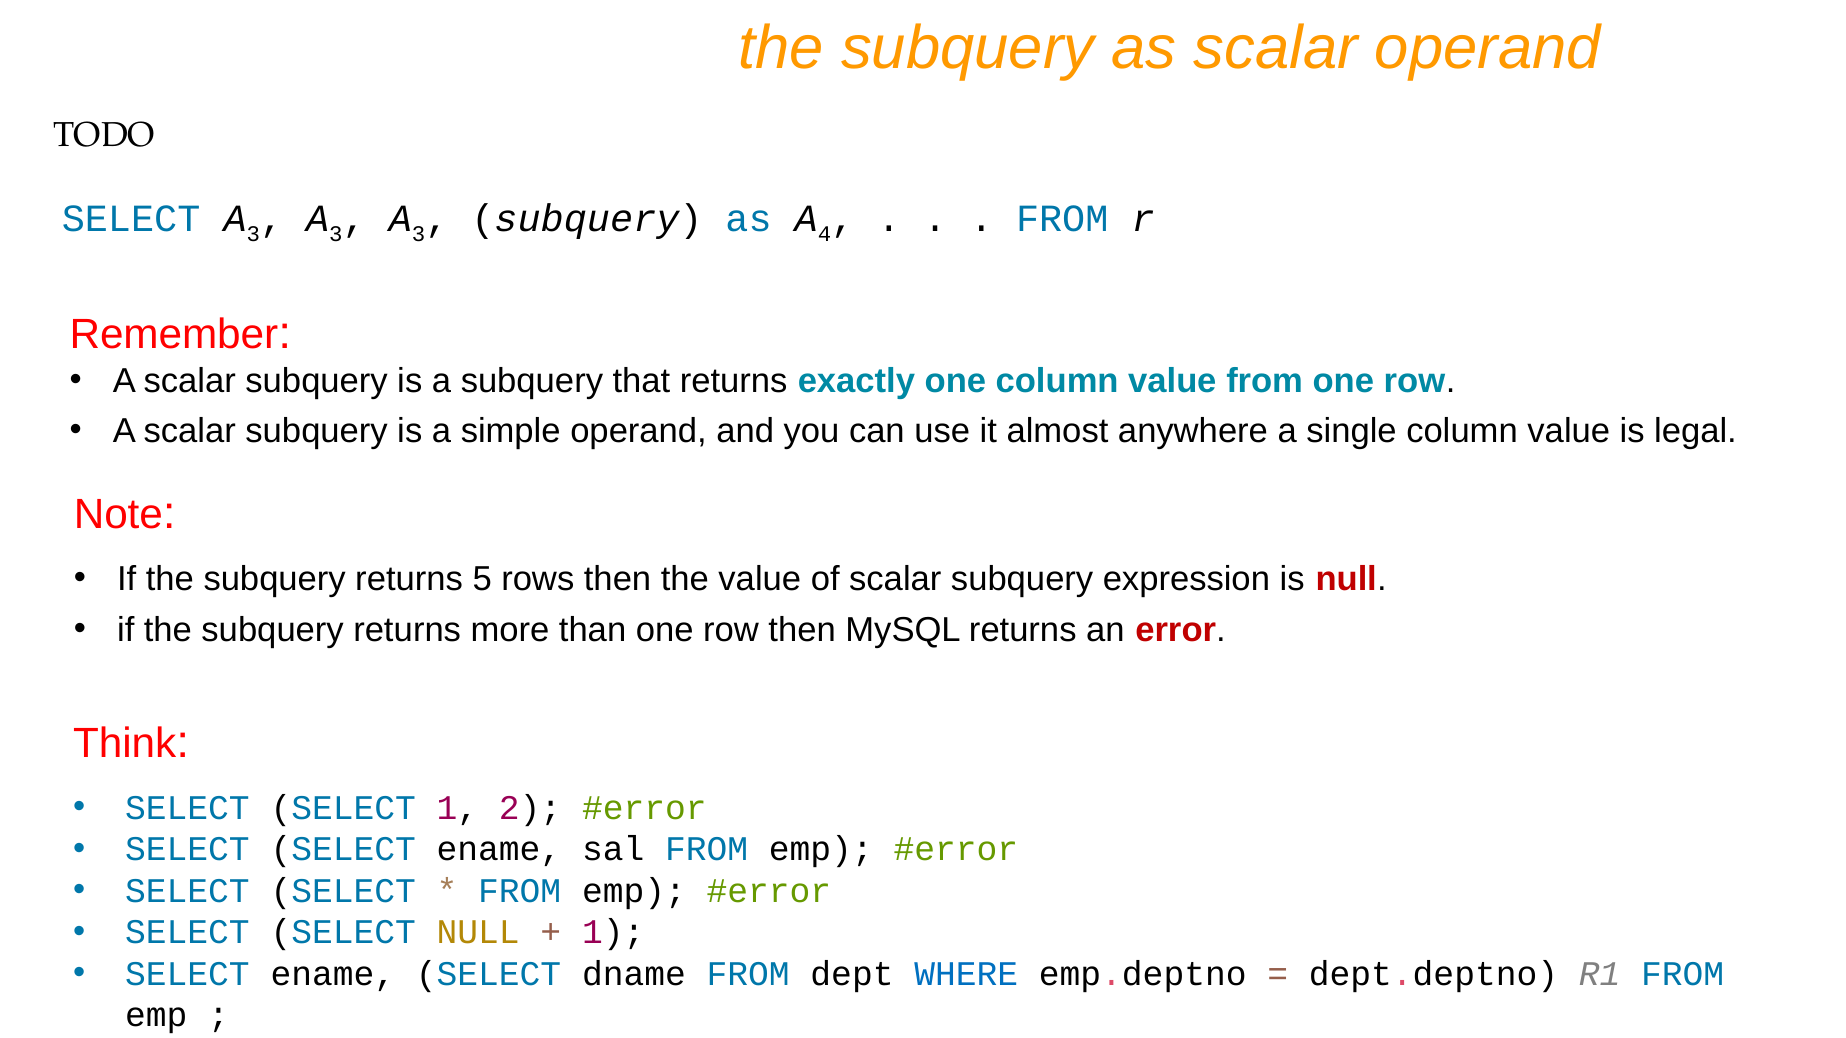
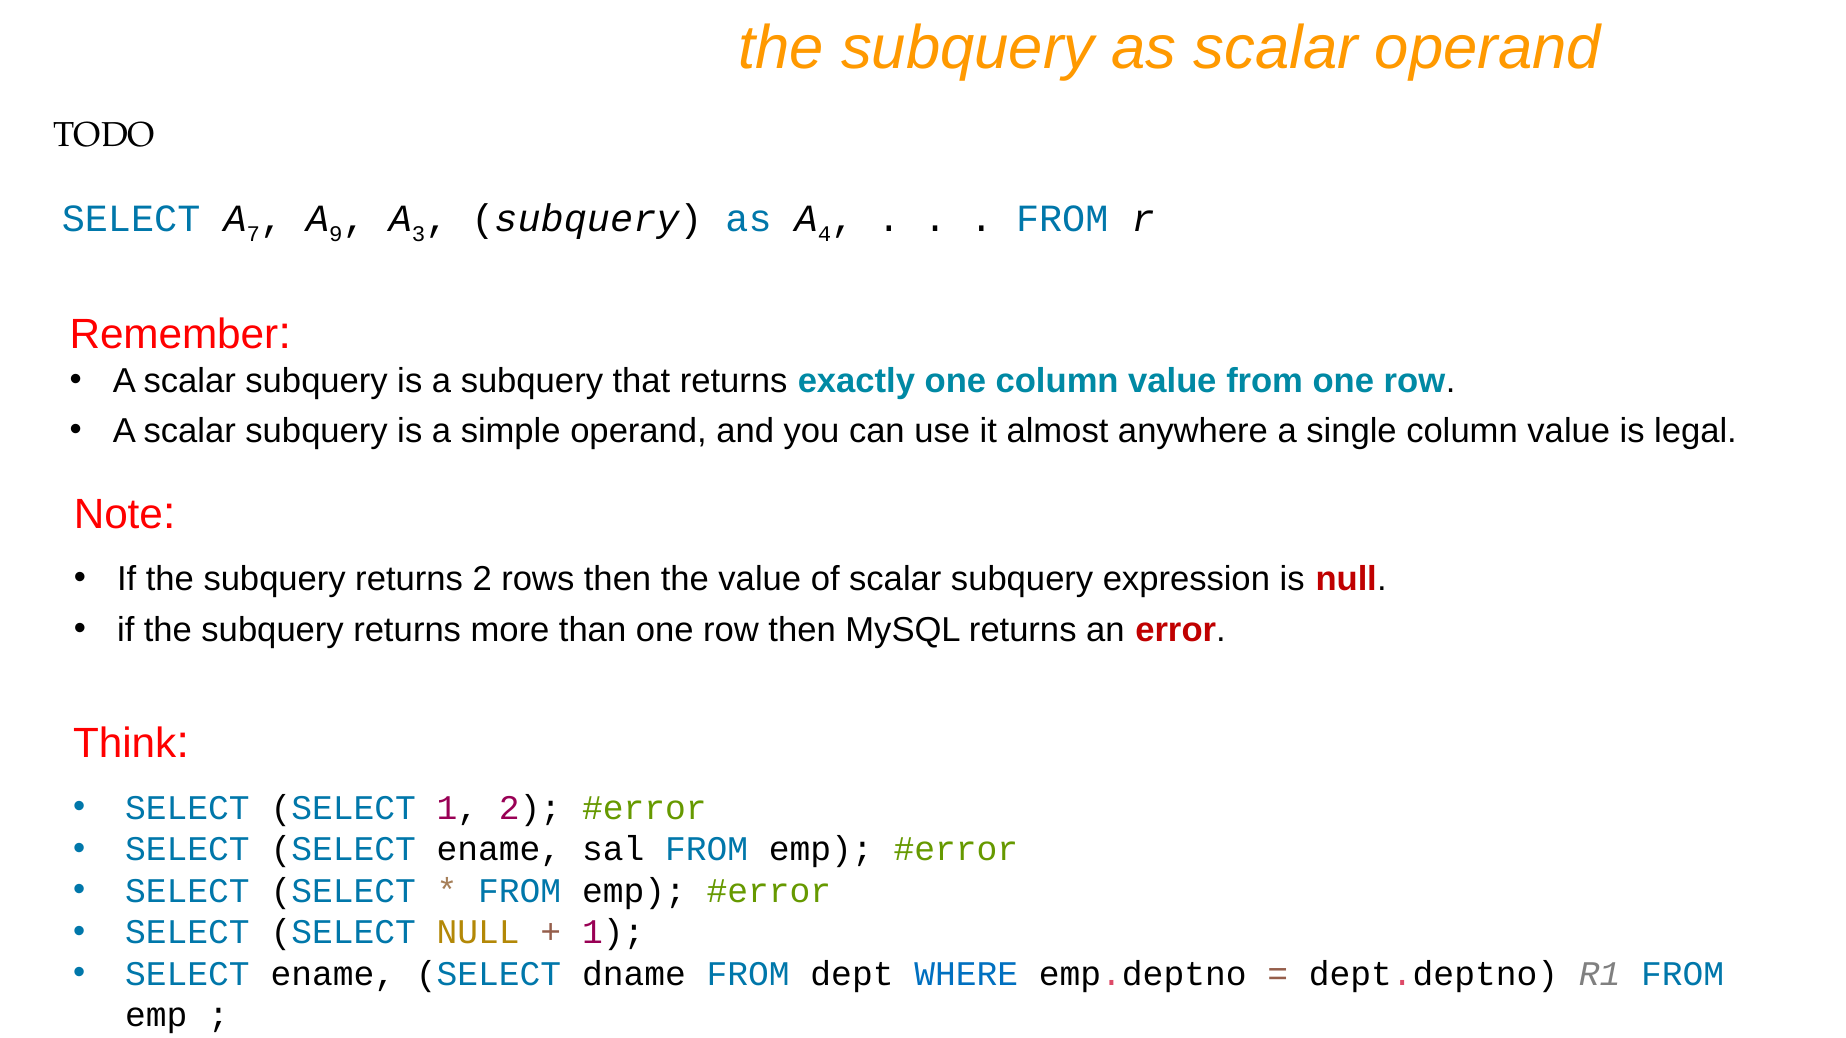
SELECT A 3: 3 -> 7
3 at (336, 234): 3 -> 9
returns 5: 5 -> 2
